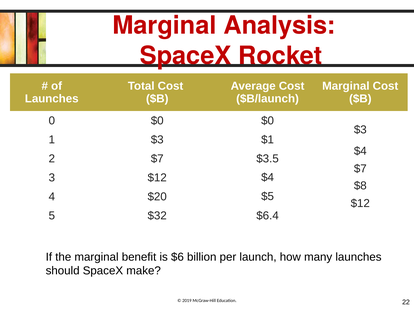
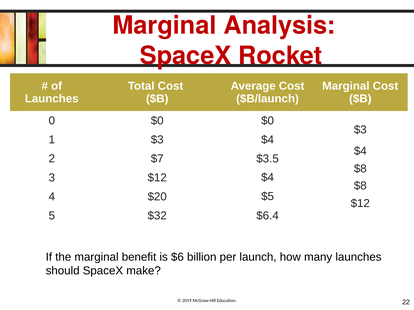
$1 at (268, 140): $1 -> $4
$7 at (360, 169): $7 -> $8
